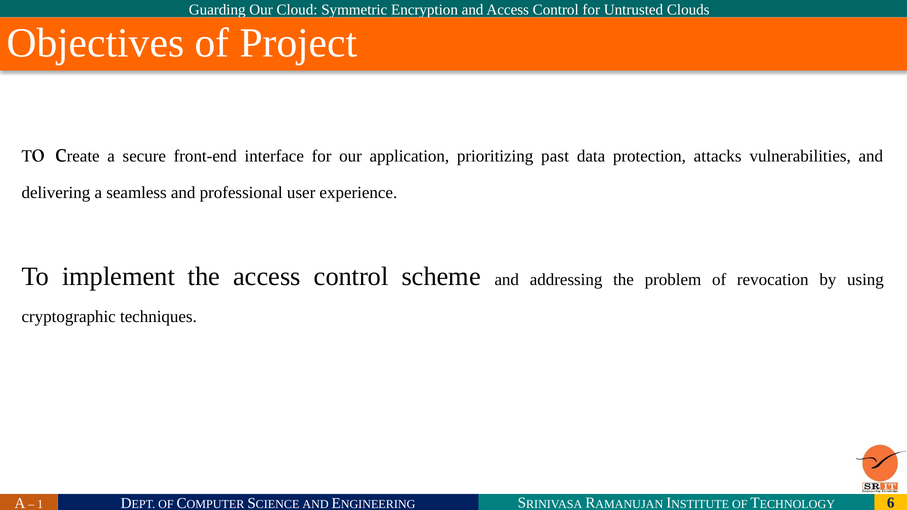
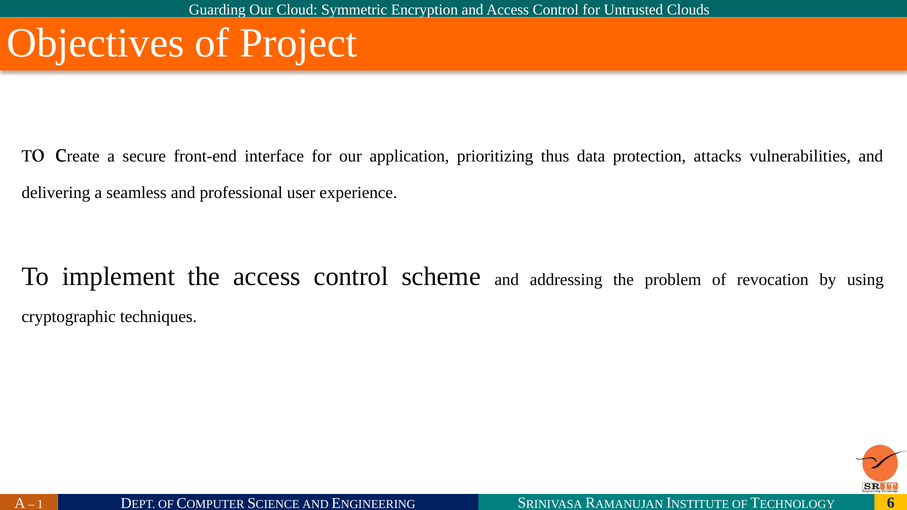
past: past -> thus
